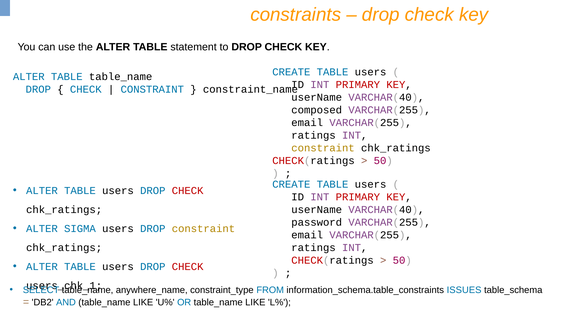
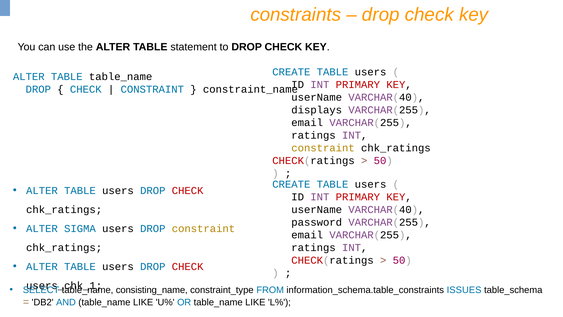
composed: composed -> displays
anywhere_name: anywhere_name -> consisting_name
